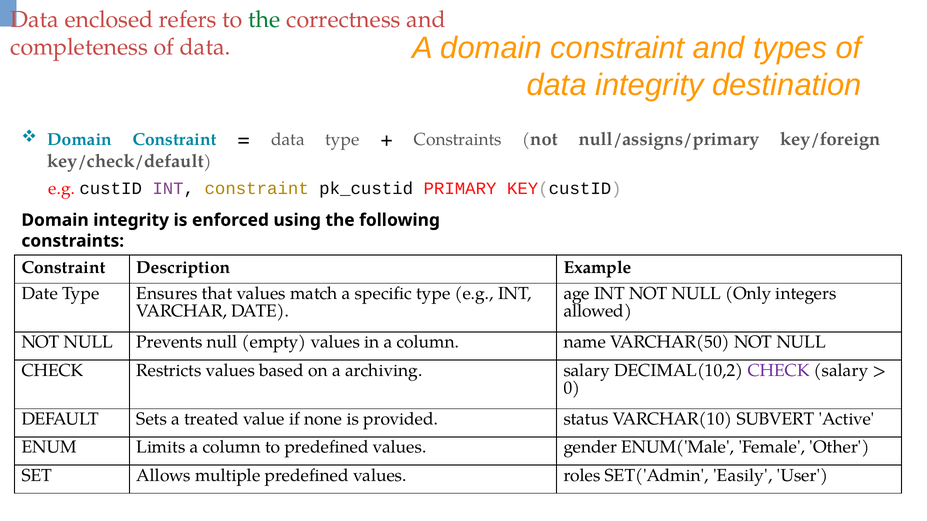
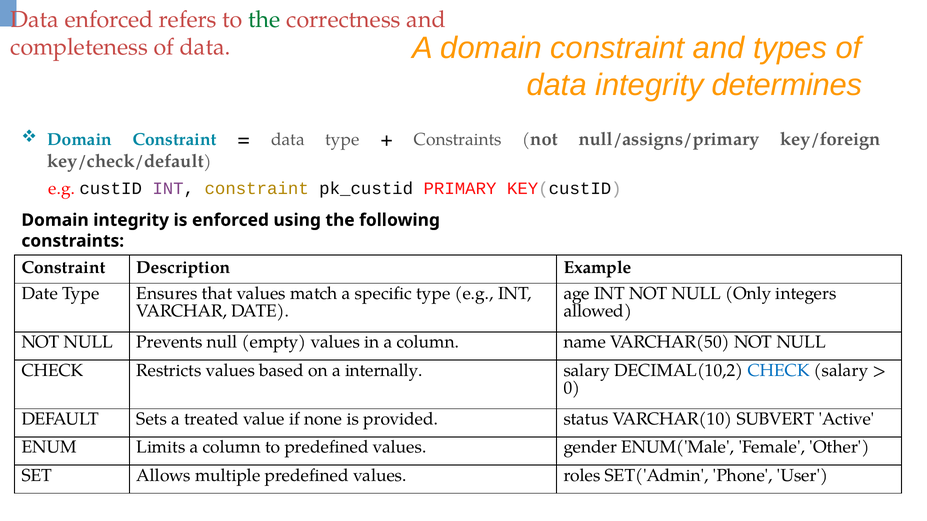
Data enclosed: enclosed -> enforced
destination: destination -> determines
archiving: archiving -> internally
CHECK at (779, 371) colour: purple -> blue
Easily: Easily -> Phone
